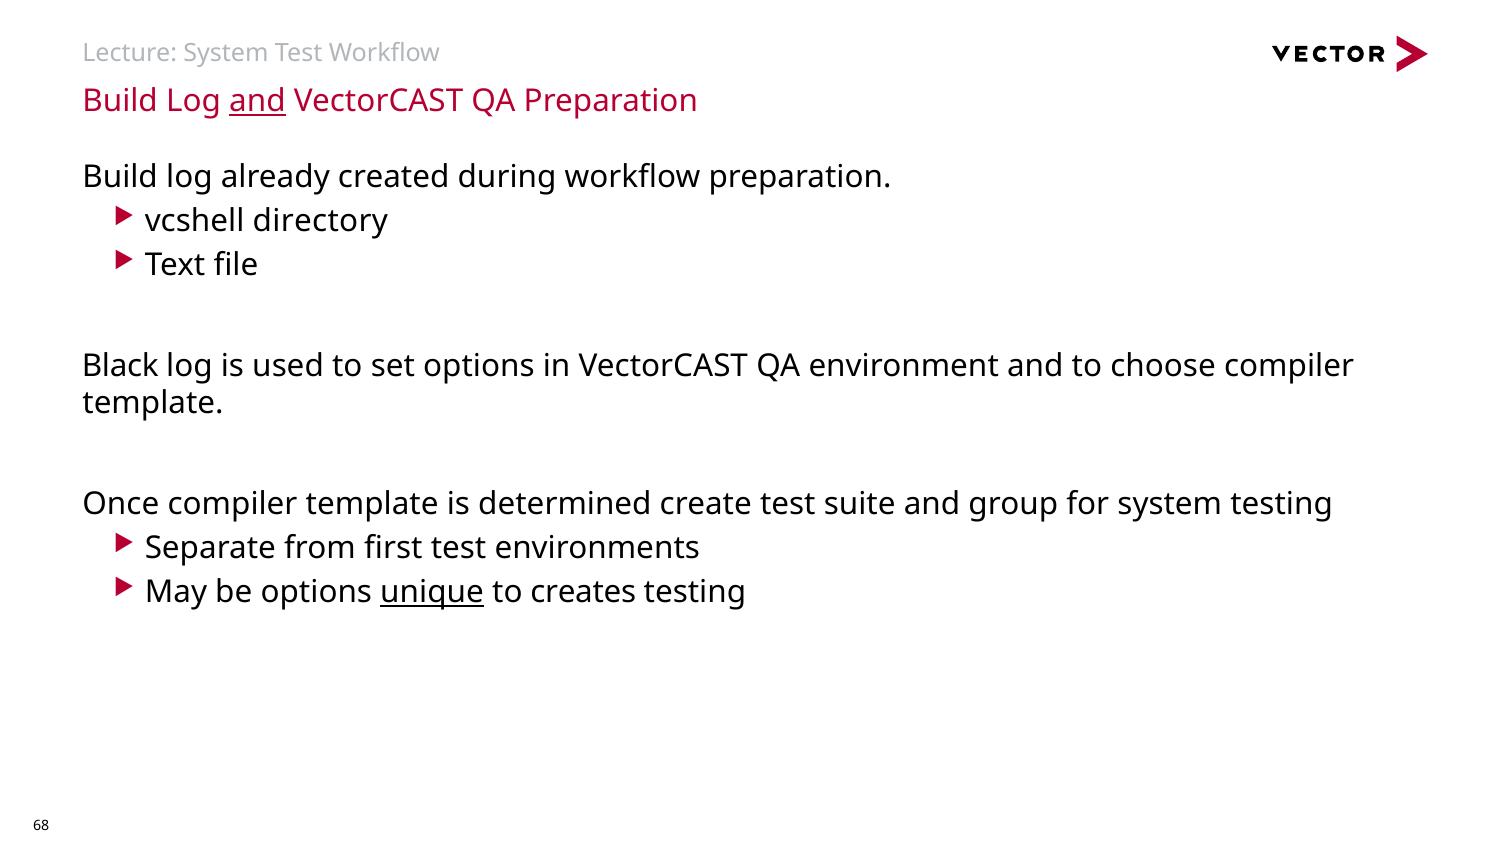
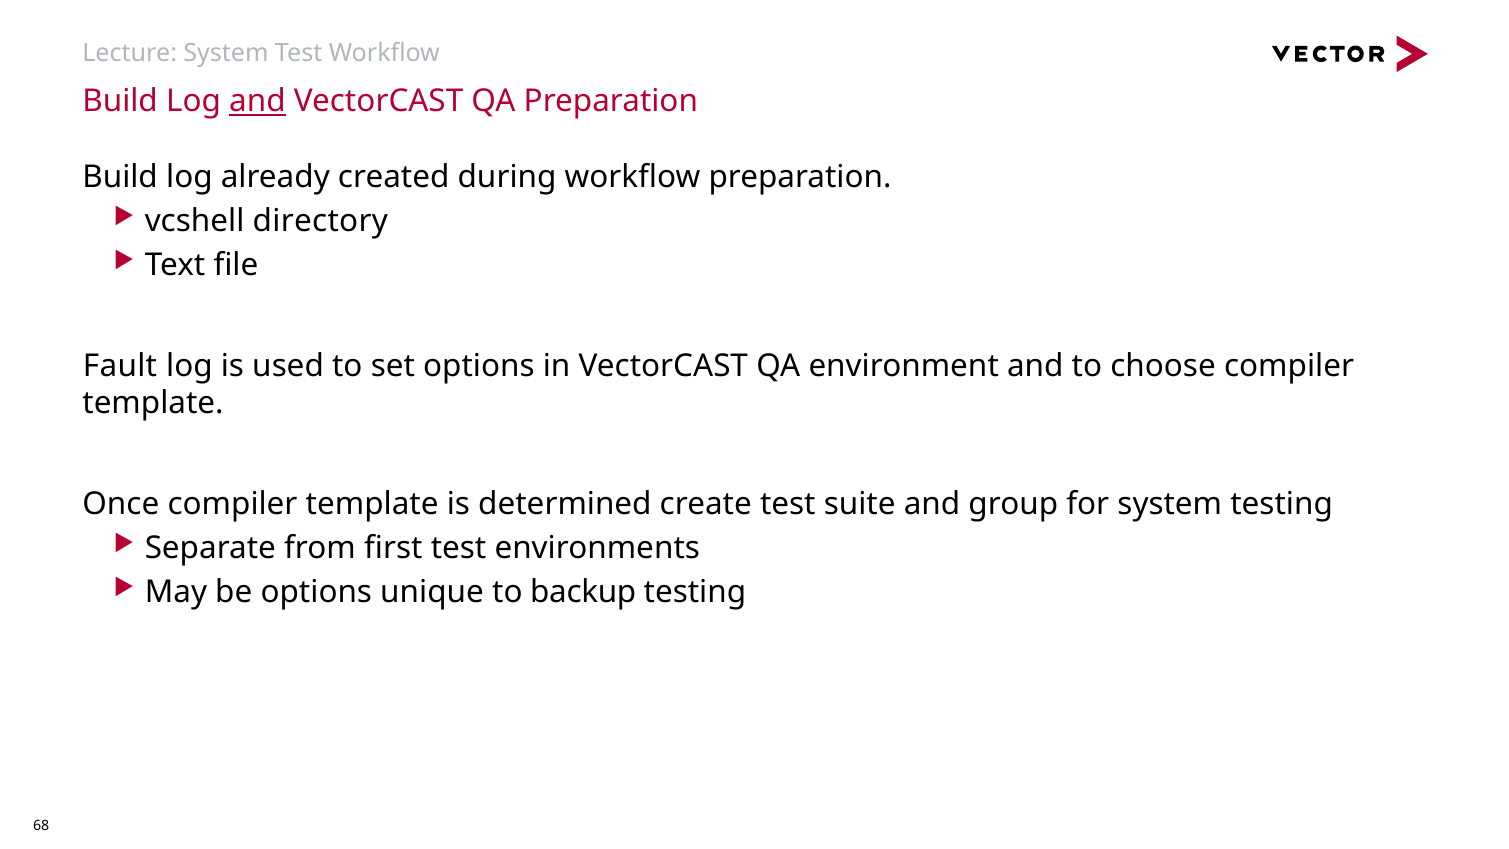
Black: Black -> Fault
unique underline: present -> none
creates: creates -> backup
